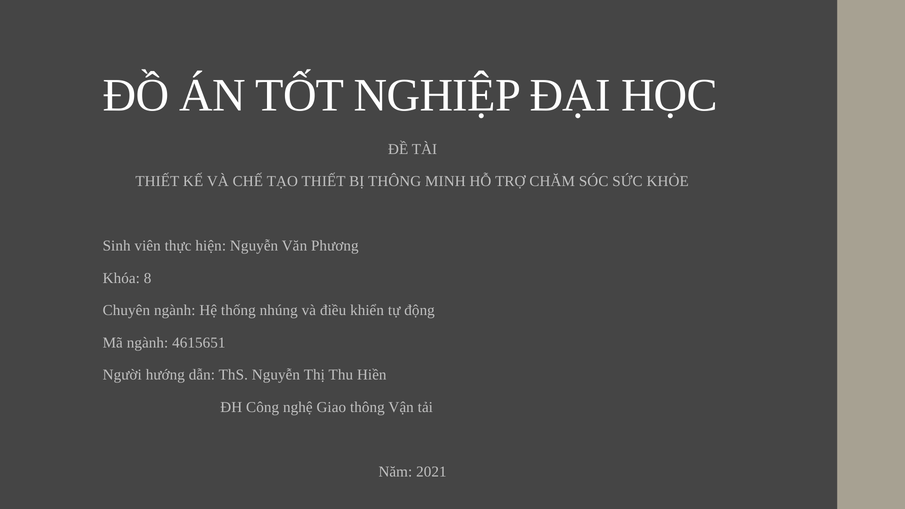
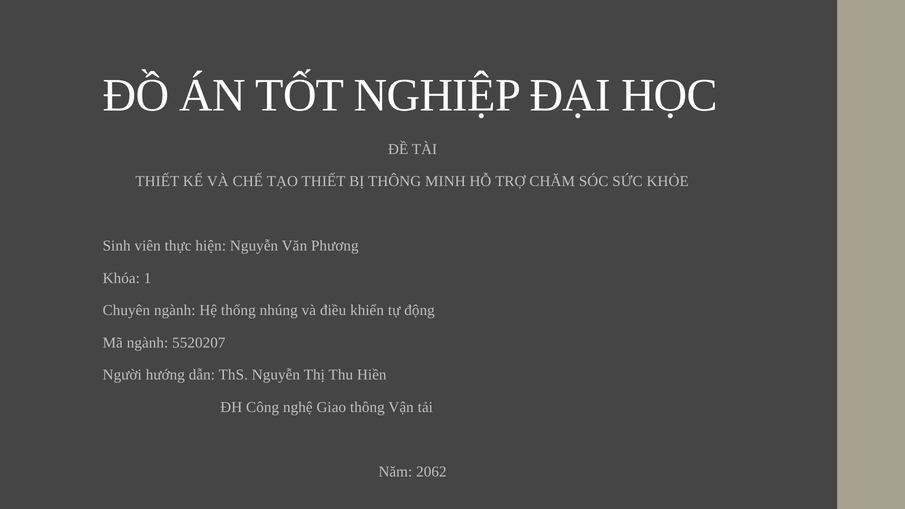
8: 8 -> 1
4615651: 4615651 -> 5520207
2021: 2021 -> 2062
